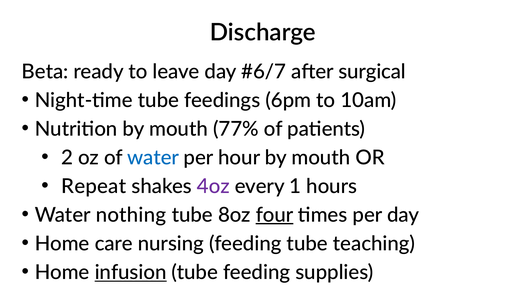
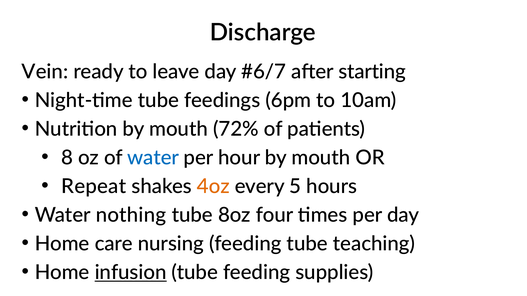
Beta: Beta -> Vein
surgical: surgical -> starting
77%: 77% -> 72%
2: 2 -> 8
4oz colour: purple -> orange
1: 1 -> 5
four underline: present -> none
